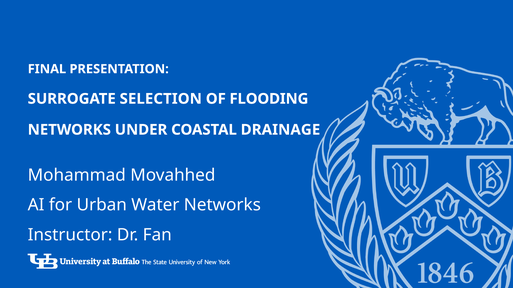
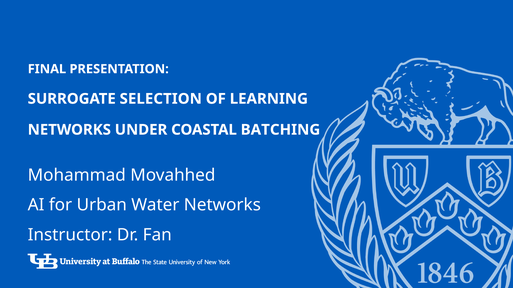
FLOODING: FLOODING -> LEARNING
DRAINAGE: DRAINAGE -> BATCHING
